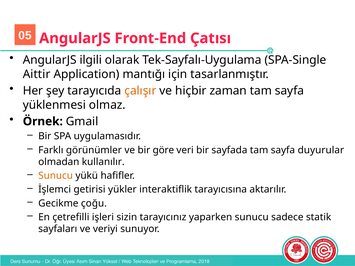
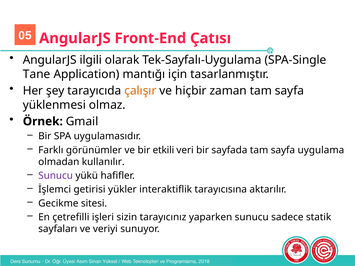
Aittir: Aittir -> Tane
göre: göre -> etkili
duyurular: duyurular -> uygulama
Sunucu at (56, 176) colour: orange -> purple
çoğu: çoğu -> sitesi
